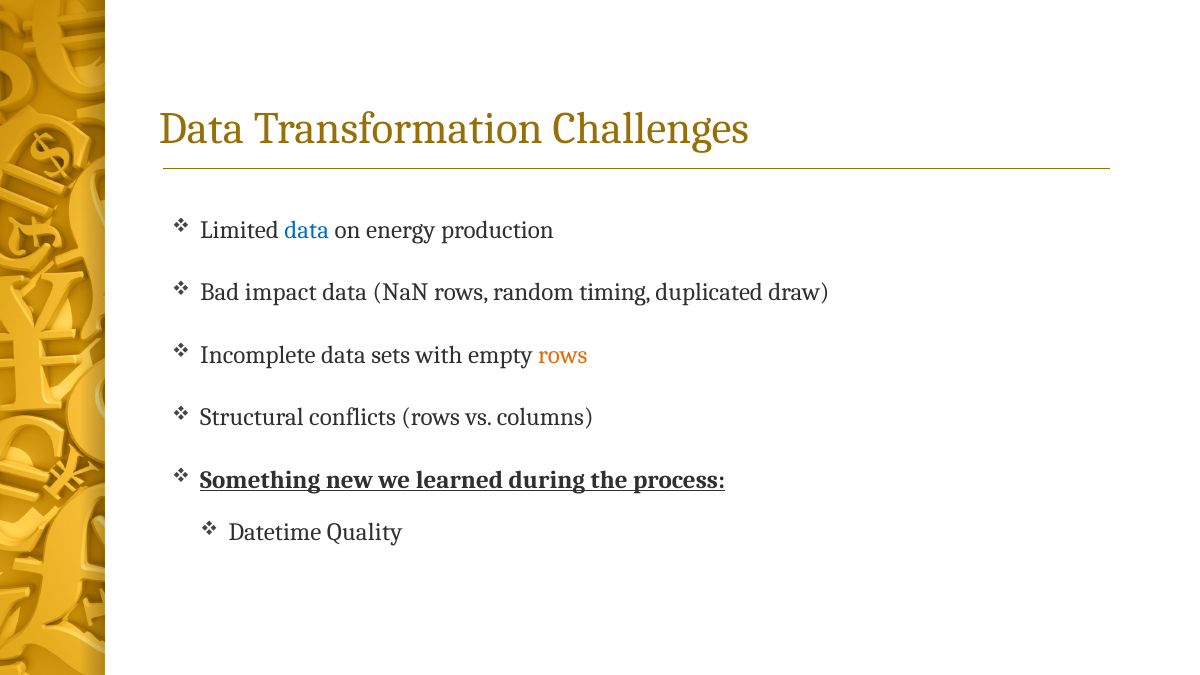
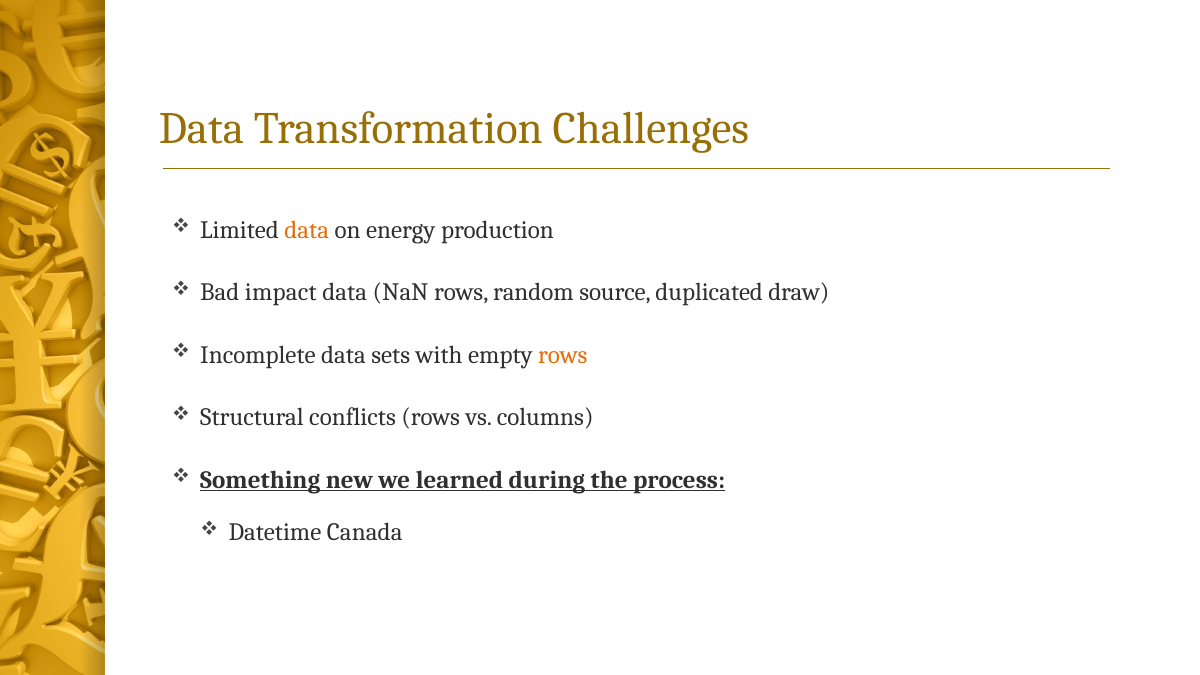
data at (307, 230) colour: blue -> orange
timing: timing -> source
Quality: Quality -> Canada
